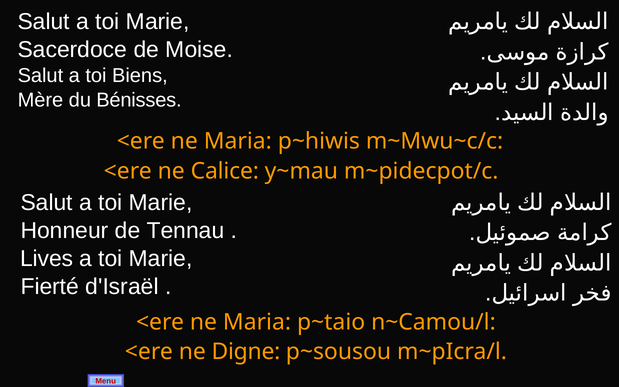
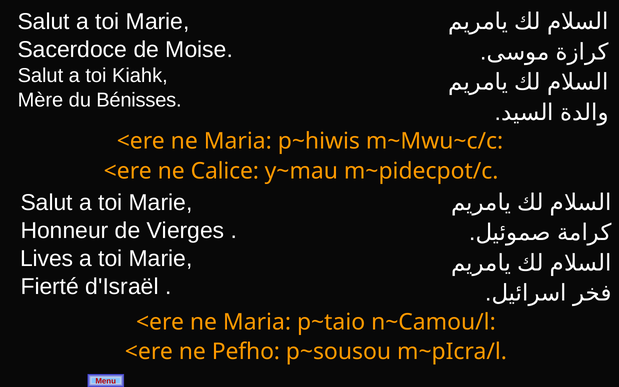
Biens: Biens -> Kiahk
Tennau: Tennau -> Vierges
Digne: Digne -> Pefho
